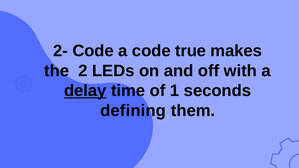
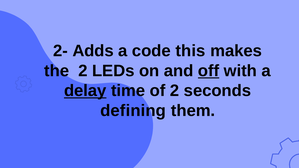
2- Code: Code -> Adds
true: true -> this
off underline: none -> present
of 1: 1 -> 2
